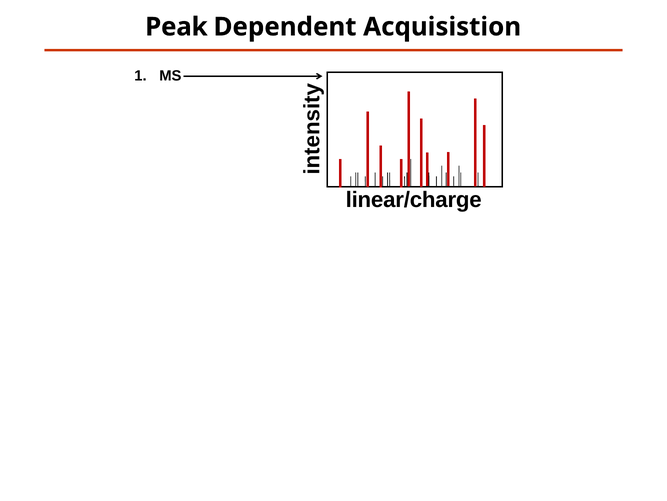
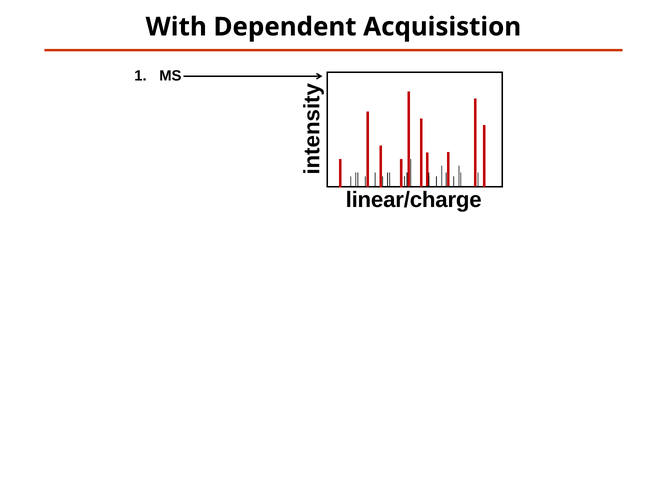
Peak: Peak -> With
